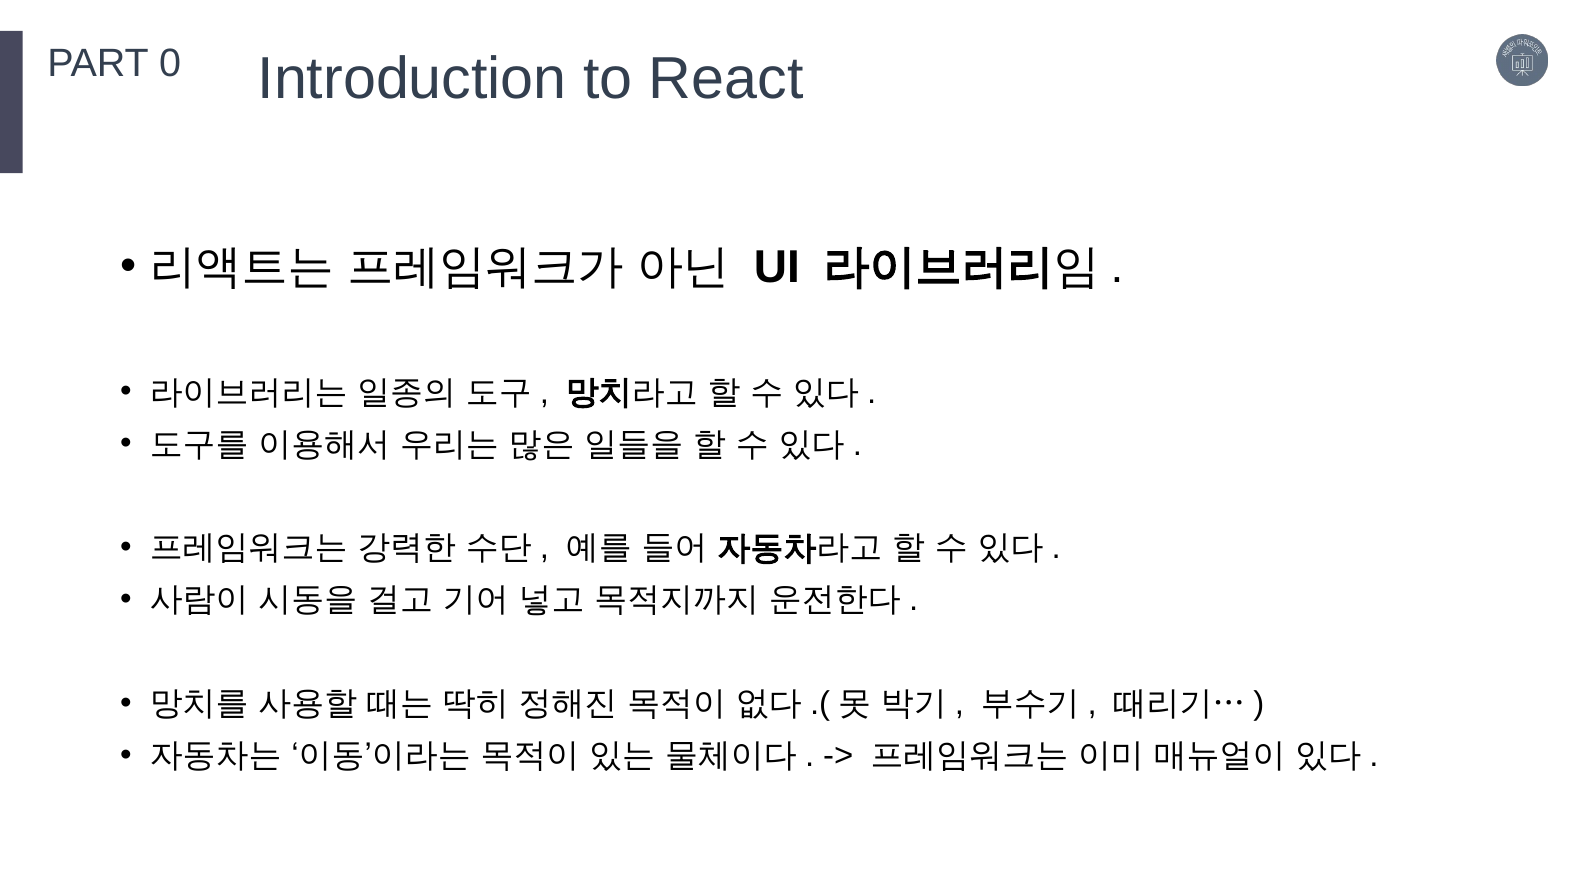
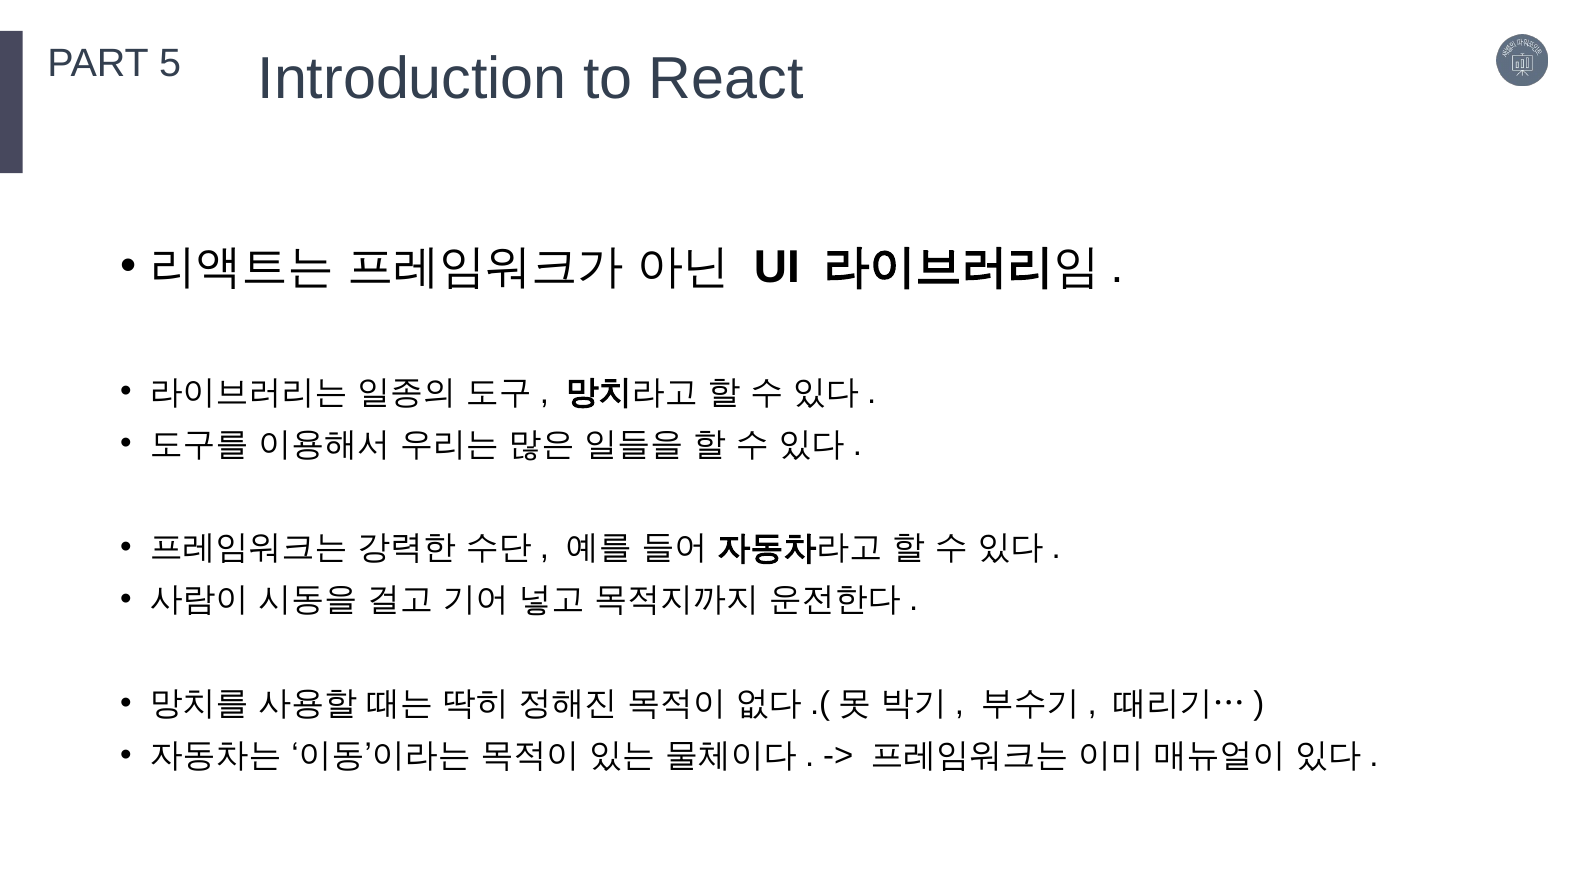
0: 0 -> 5
